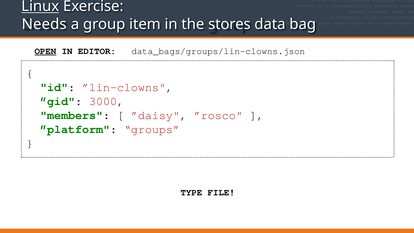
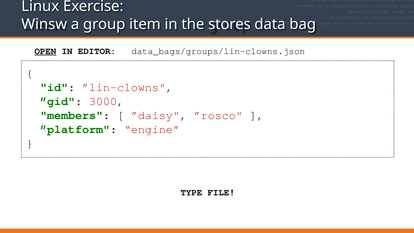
Linux underline: present -> none
Needs: Needs -> Winsw
groups: groups -> engine
